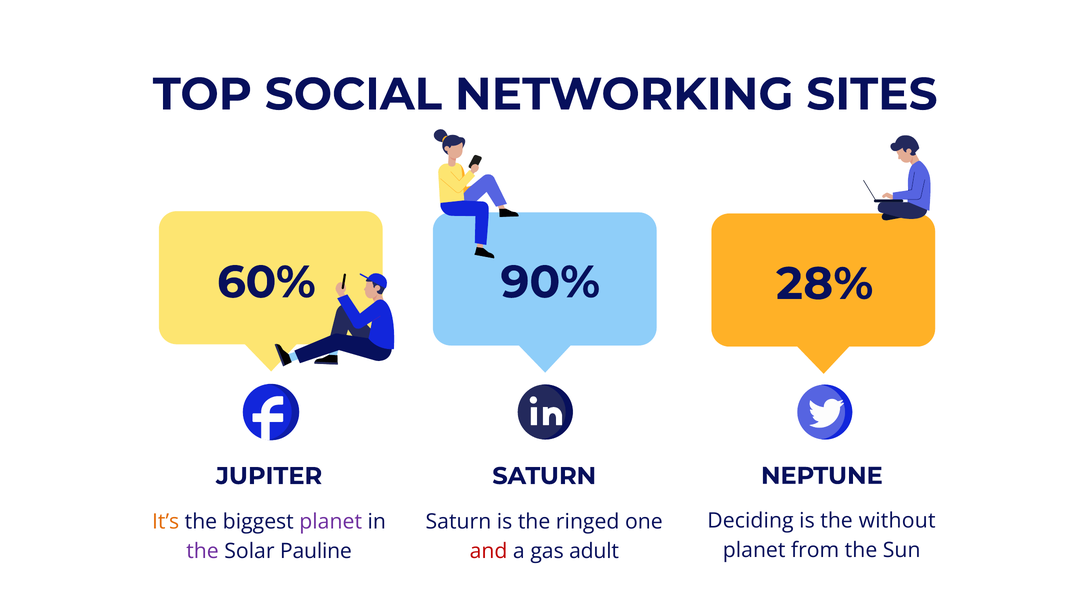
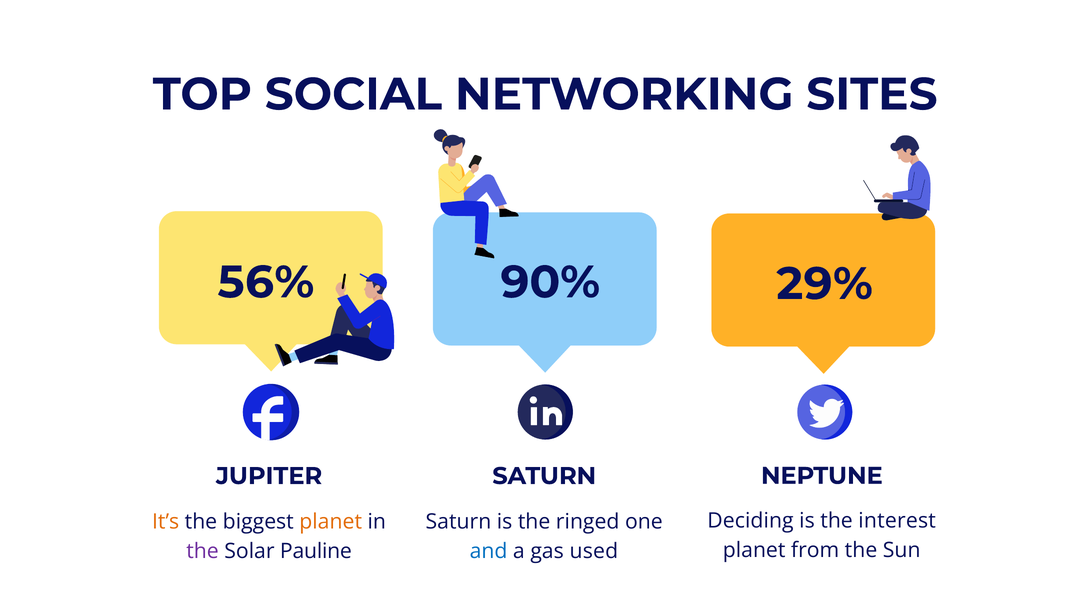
60%: 60% -> 56%
28%: 28% -> 29%
without: without -> interest
planet at (331, 521) colour: purple -> orange
and colour: red -> blue
adult: adult -> used
